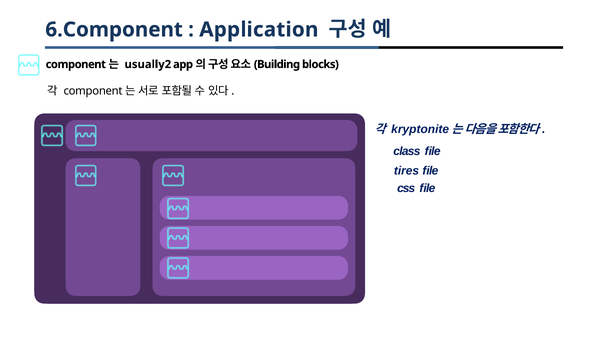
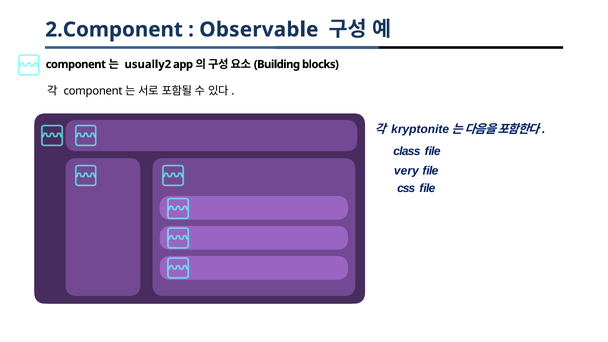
6.Component: 6.Component -> 2.Component
Application: Application -> Observable
tires: tires -> very
